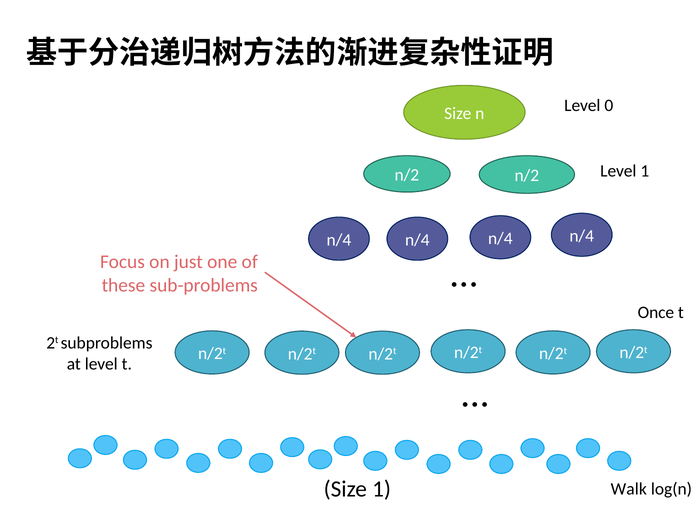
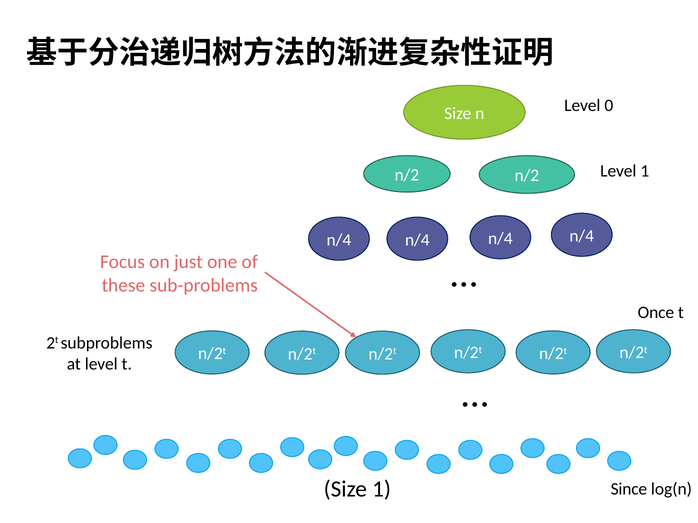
Walk: Walk -> Since
